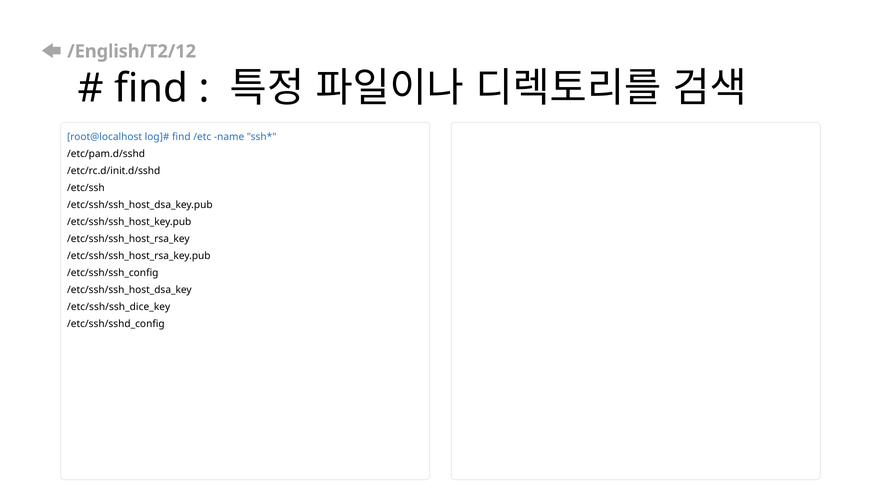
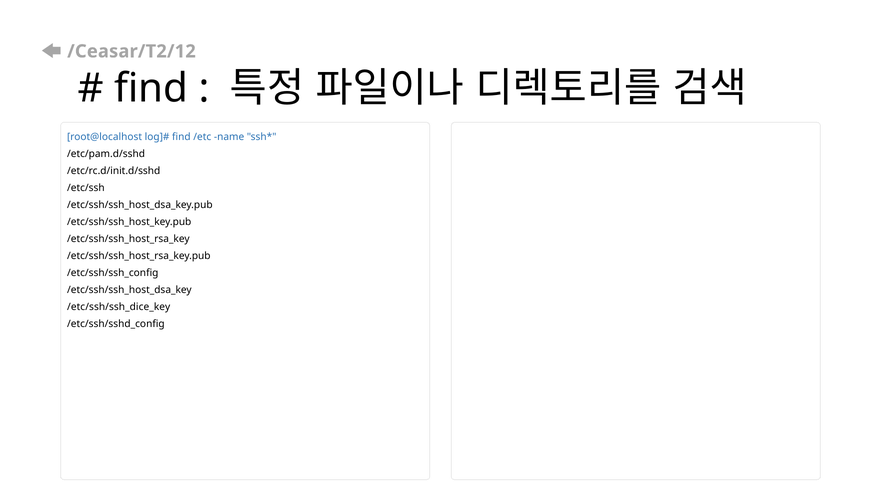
/English/T2/12: /English/T2/12 -> /Ceasar/T2/12
